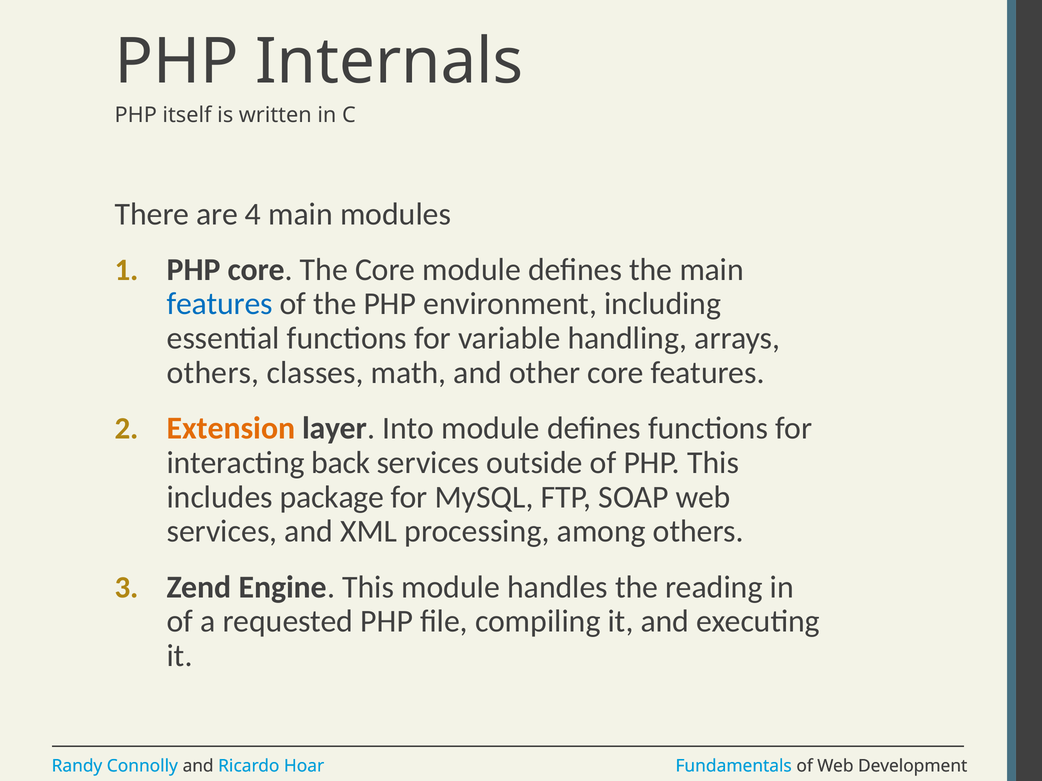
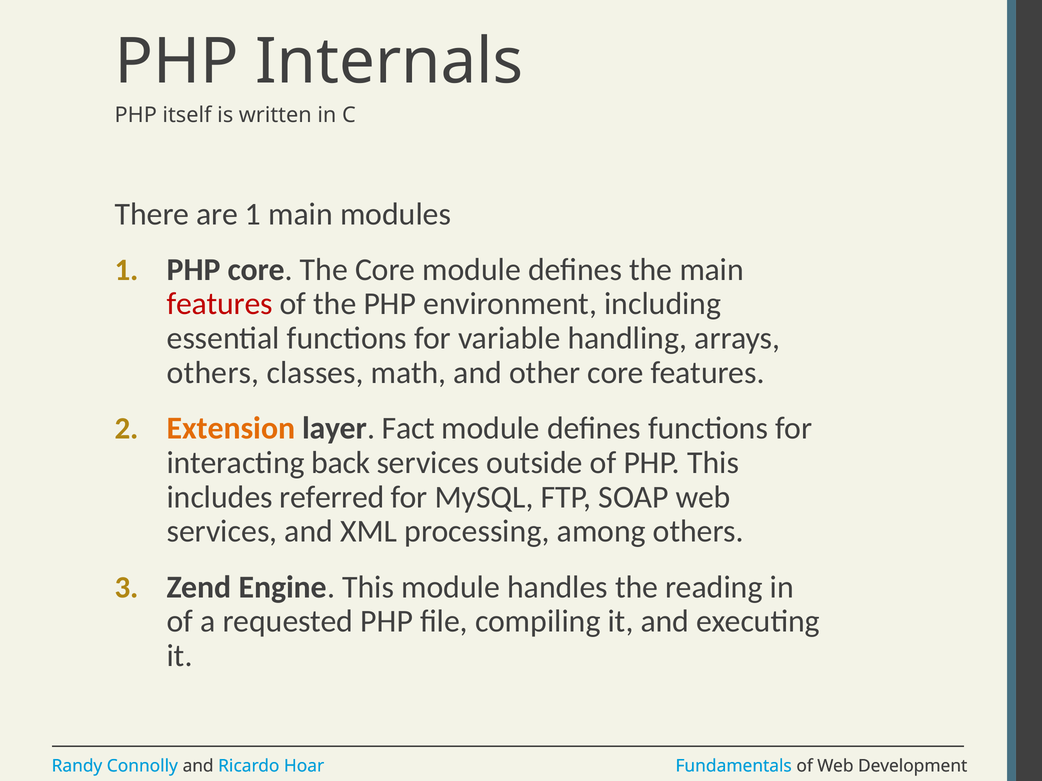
are 4: 4 -> 1
features at (220, 304) colour: blue -> red
Into: Into -> Fact
package: package -> referred
